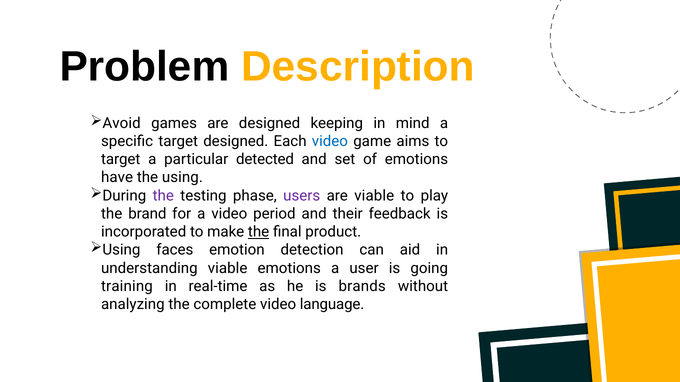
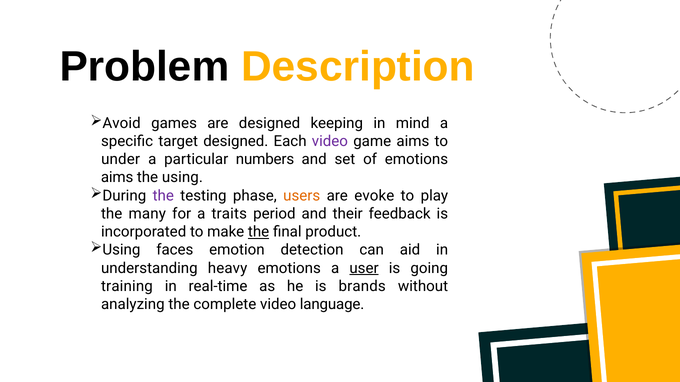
video at (330, 141) colour: blue -> purple
target at (121, 160): target -> under
detected: detected -> numbers
have at (117, 178): have -> aims
users colour: purple -> orange
are viable: viable -> evoke
brand: brand -> many
a video: video -> traits
understanding viable: viable -> heavy
user underline: none -> present
